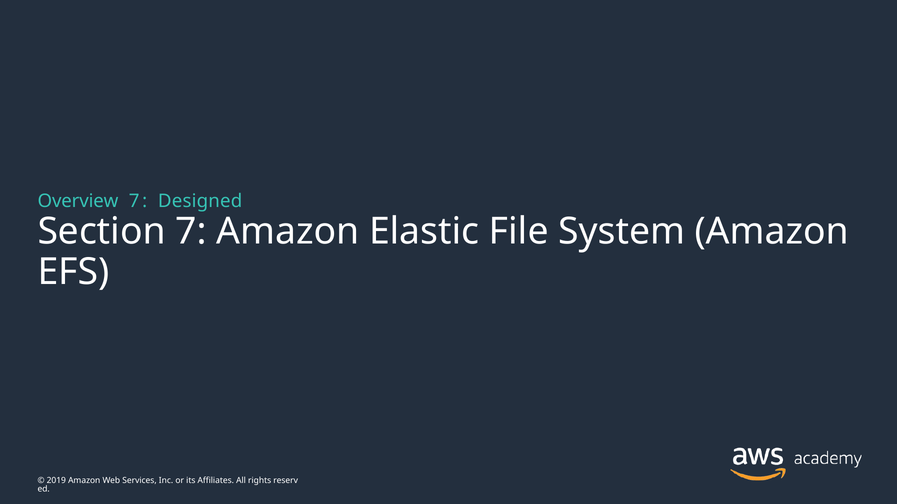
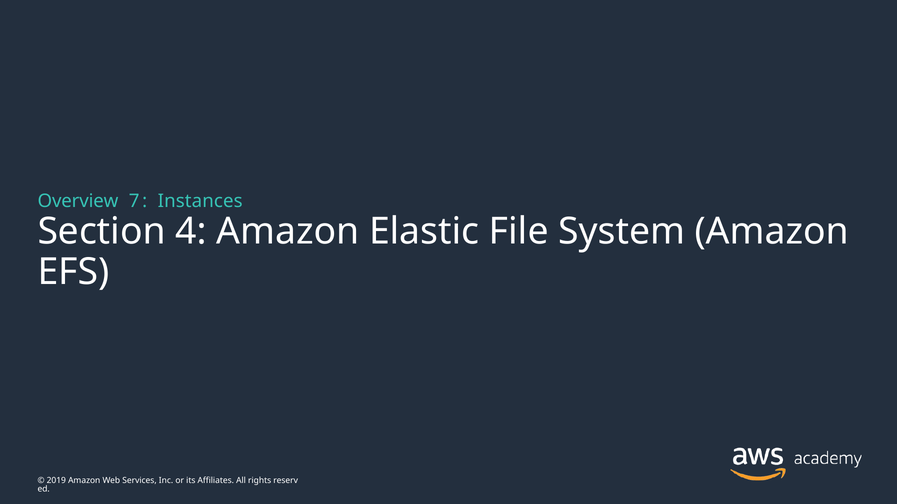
Designed: Designed -> Instances
Section 7: 7 -> 4
